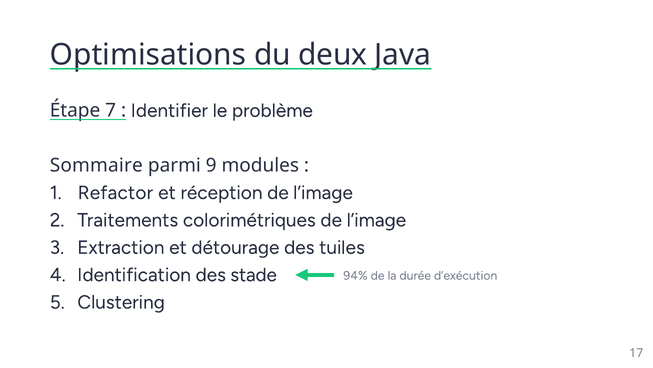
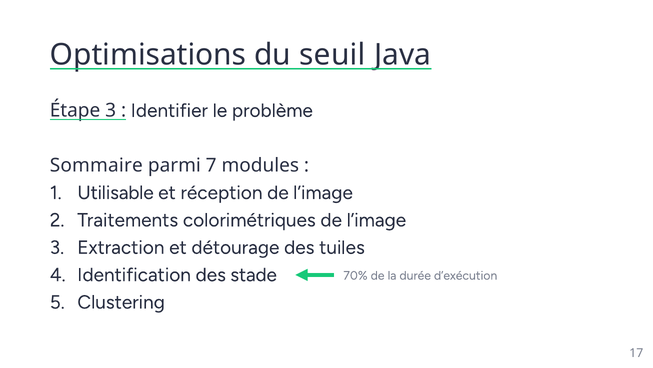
deux: deux -> seuil
Étape 7: 7 -> 3
9: 9 -> 7
Refactor: Refactor -> Utilisable
94%: 94% -> 70%
